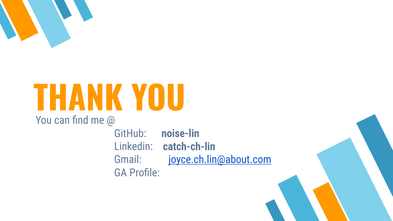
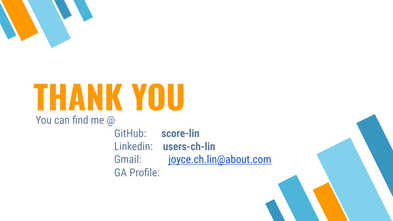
noise-lin: noise-lin -> score-lin
catch-ch-lin: catch-ch-lin -> users-ch-lin
